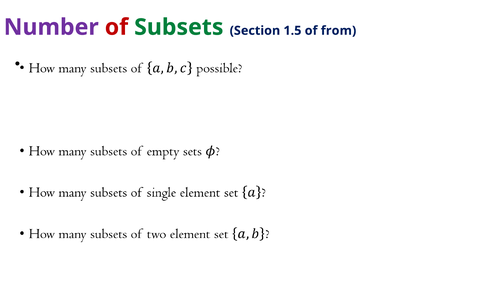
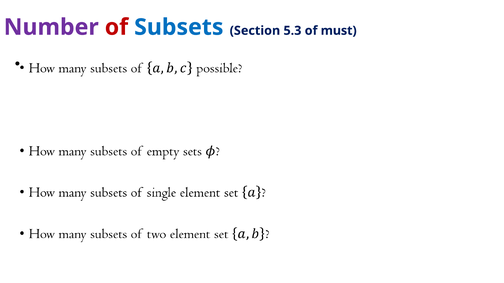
Subsets colour: green -> blue
1.5: 1.5 -> 5.3
from: from -> must
